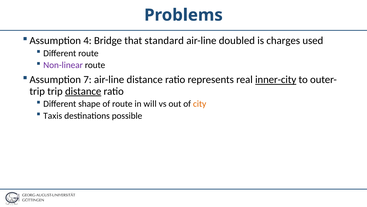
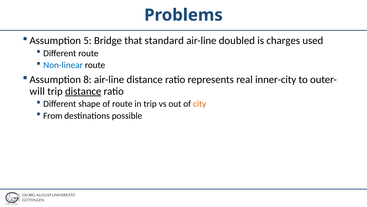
4: 4 -> 5
Non-linear colour: purple -> blue
7: 7 -> 8
inner-city underline: present -> none
trip at (37, 91): trip -> will
in will: will -> trip
Taxis: Taxis -> From
